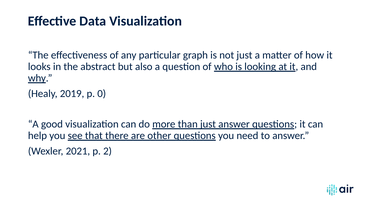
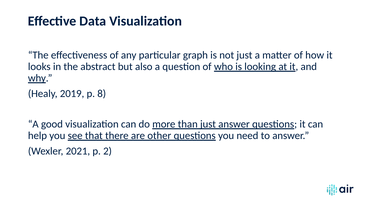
0: 0 -> 8
